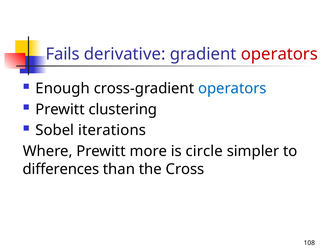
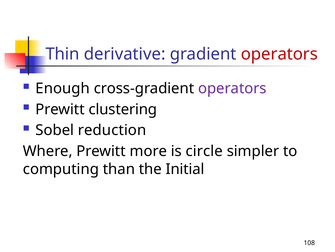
Fails: Fails -> Thin
operators at (232, 88) colour: blue -> purple
iterations: iterations -> reduction
differences: differences -> computing
Cross: Cross -> Initial
